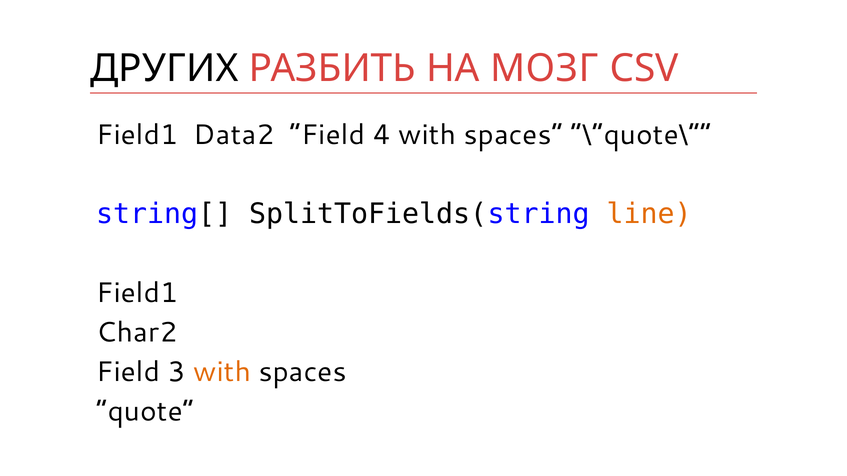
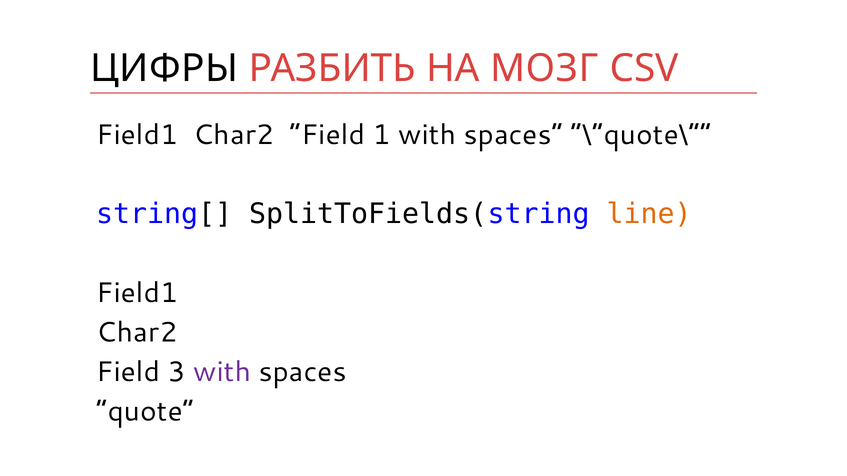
ДРУГИХ: ДРУГИХ -> ЦИФРЫ
Data2 at (234, 135): Data2 -> Char2
4: 4 -> 1
with at (222, 372) colour: orange -> purple
